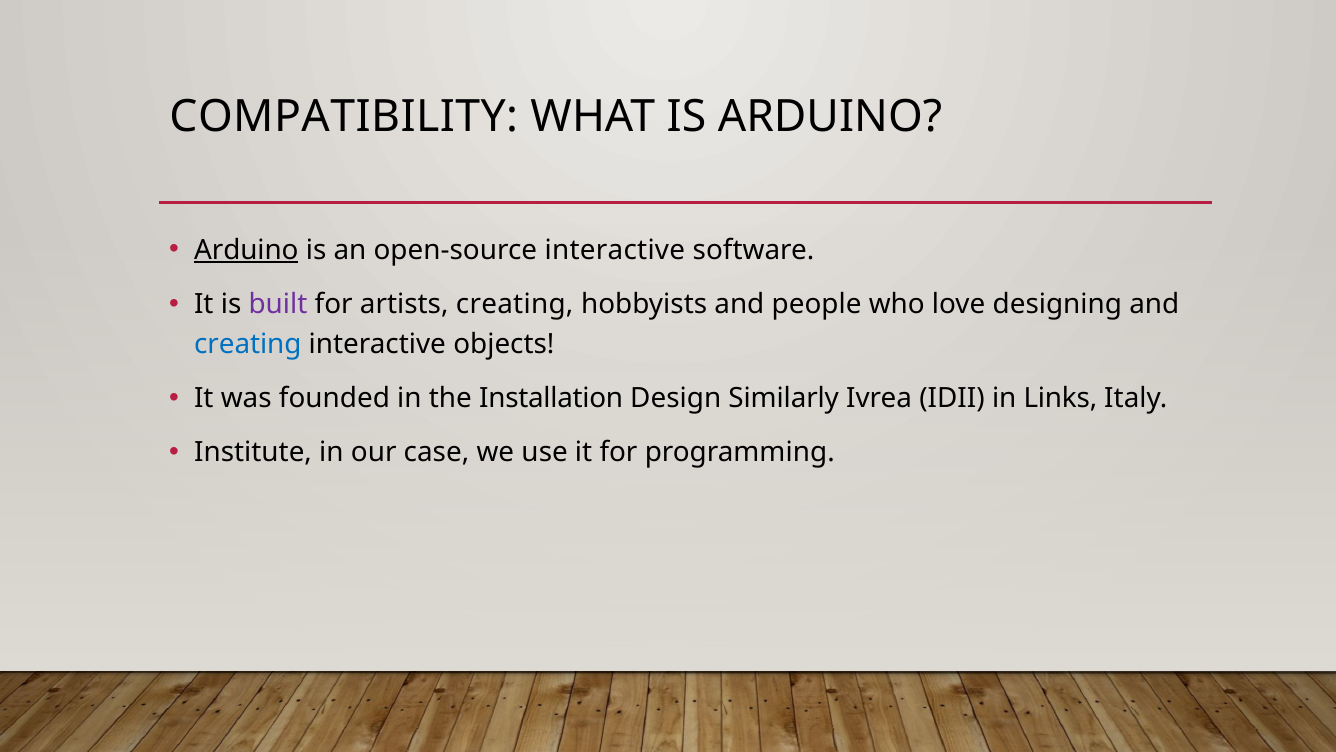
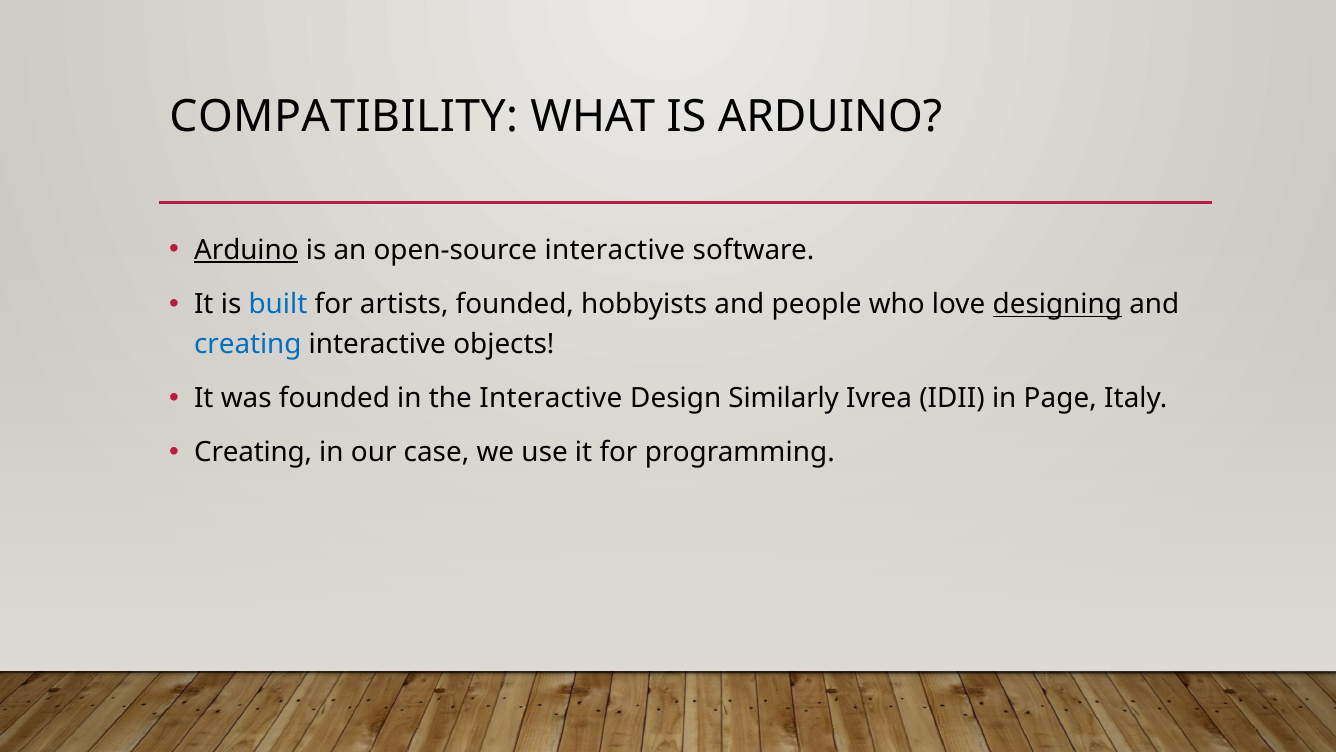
built colour: purple -> blue
artists creating: creating -> founded
designing underline: none -> present
the Installation: Installation -> Interactive
Links: Links -> Page
Institute at (253, 452): Institute -> Creating
